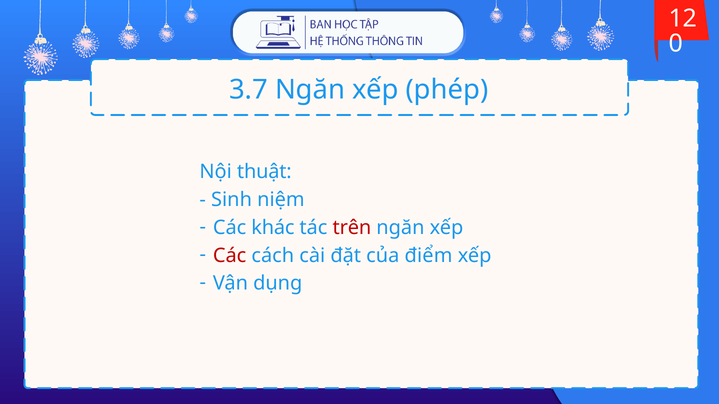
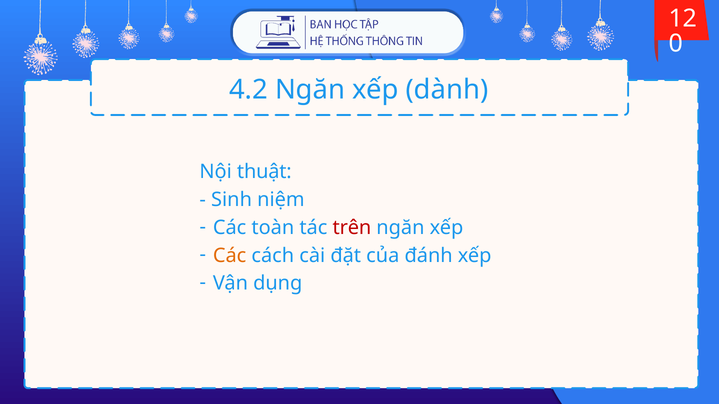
3.7: 3.7 -> 4.2
phép: phép -> dành
khác: khác -> toàn
Các at (230, 256) colour: red -> orange
điểm: điểm -> đánh
